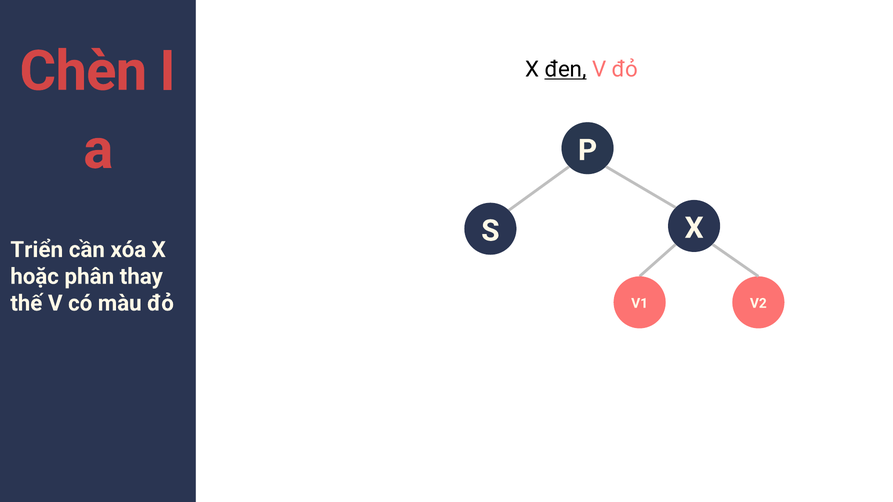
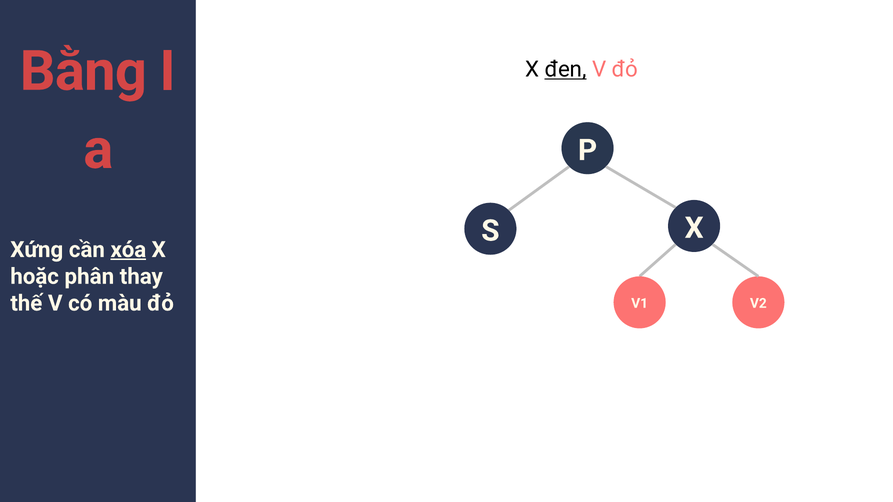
Chèn: Chèn -> Bằng
Triển: Triển -> Xứng
xóa underline: none -> present
